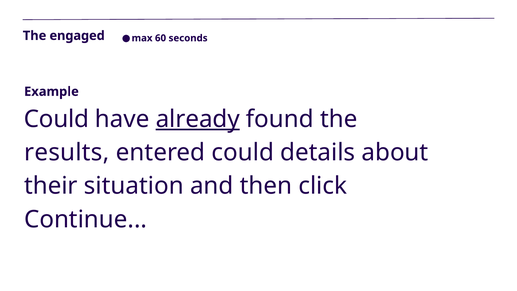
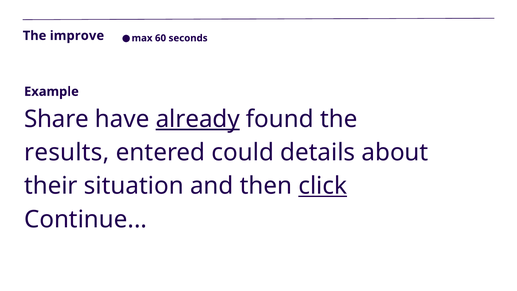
engaged: engaged -> improve
Could at (56, 119): Could -> Share
click underline: none -> present
